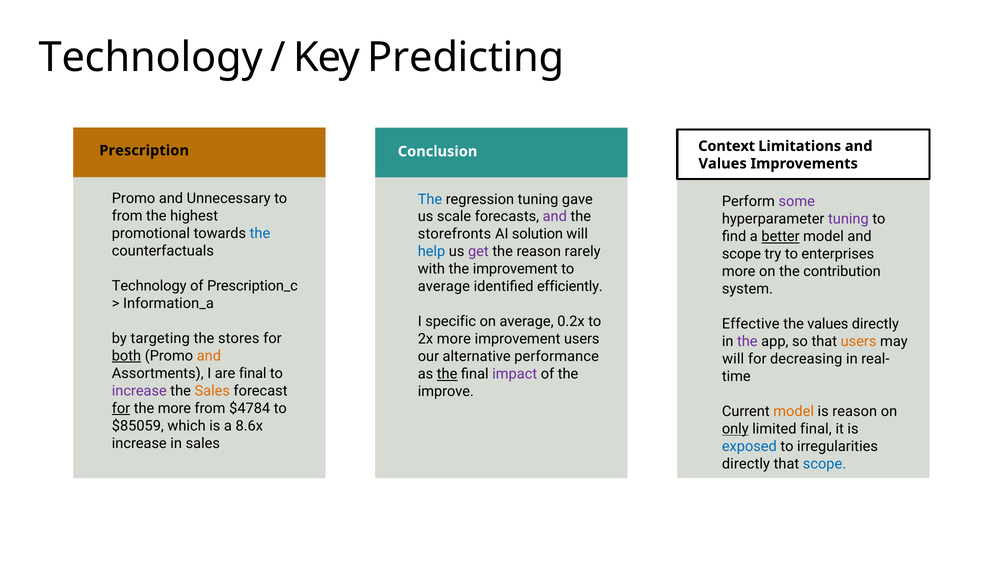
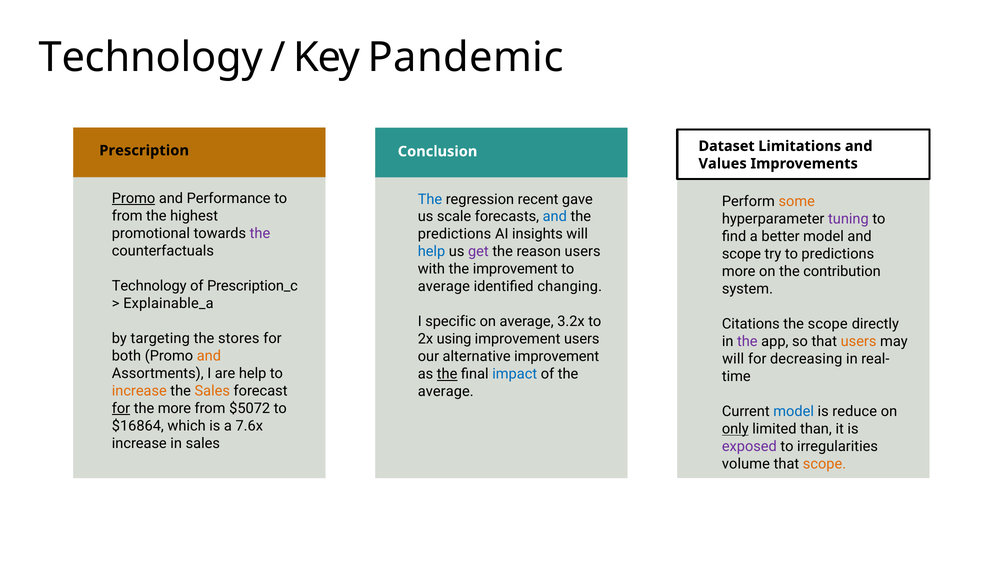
Predicting: Predicting -> Pandemic
Context: Context -> Dataset
Promo at (134, 198) underline: none -> present
Unnecessary: Unnecessary -> Performance
regression tuning: tuning -> recent
some colour: purple -> orange
and at (555, 217) colour: purple -> blue
the at (260, 233) colour: blue -> purple
storefronts at (455, 234): storefronts -> predictions
solution: solution -> insights
better underline: present -> none
reason rarely: rarely -> users
to enterprises: enterprises -> predictions
efficiently: efficiently -> changing
Information_a: Information_a -> Explainable_a
0.2x: 0.2x -> 3.2x
Effective: Effective -> Citations
the values: values -> scope
2x more: more -> using
both underline: present -> none
alternative performance: performance -> improvement
are final: final -> help
impact colour: purple -> blue
increase at (139, 391) colour: purple -> orange
improve at (446, 392): improve -> average
$4784: $4784 -> $5072
model at (794, 411) colour: orange -> blue
is reason: reason -> reduce
$85059: $85059 -> $16864
8.6x: 8.6x -> 7.6x
limited final: final -> than
exposed colour: blue -> purple
directly at (746, 464): directly -> volume
scope at (824, 464) colour: blue -> orange
